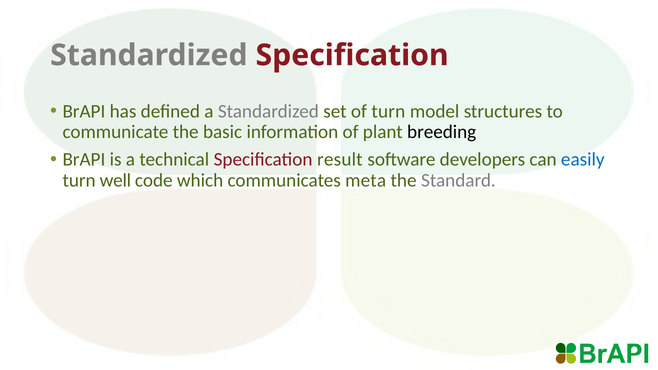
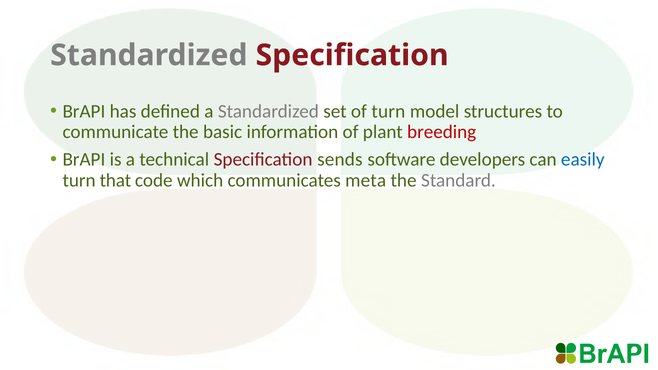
breeding colour: black -> red
result: result -> sends
well: well -> that
